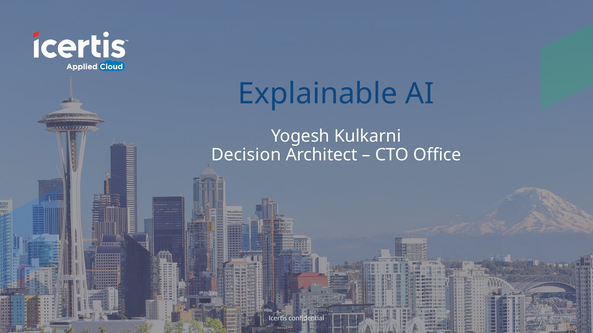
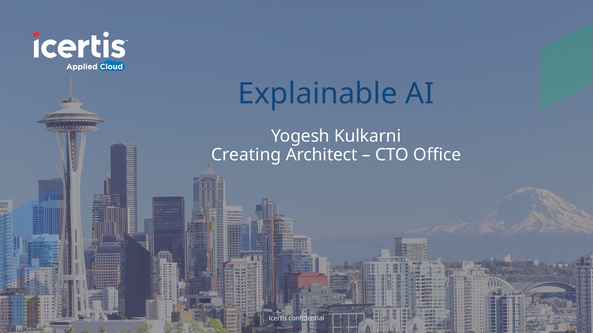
Decision: Decision -> Creating
